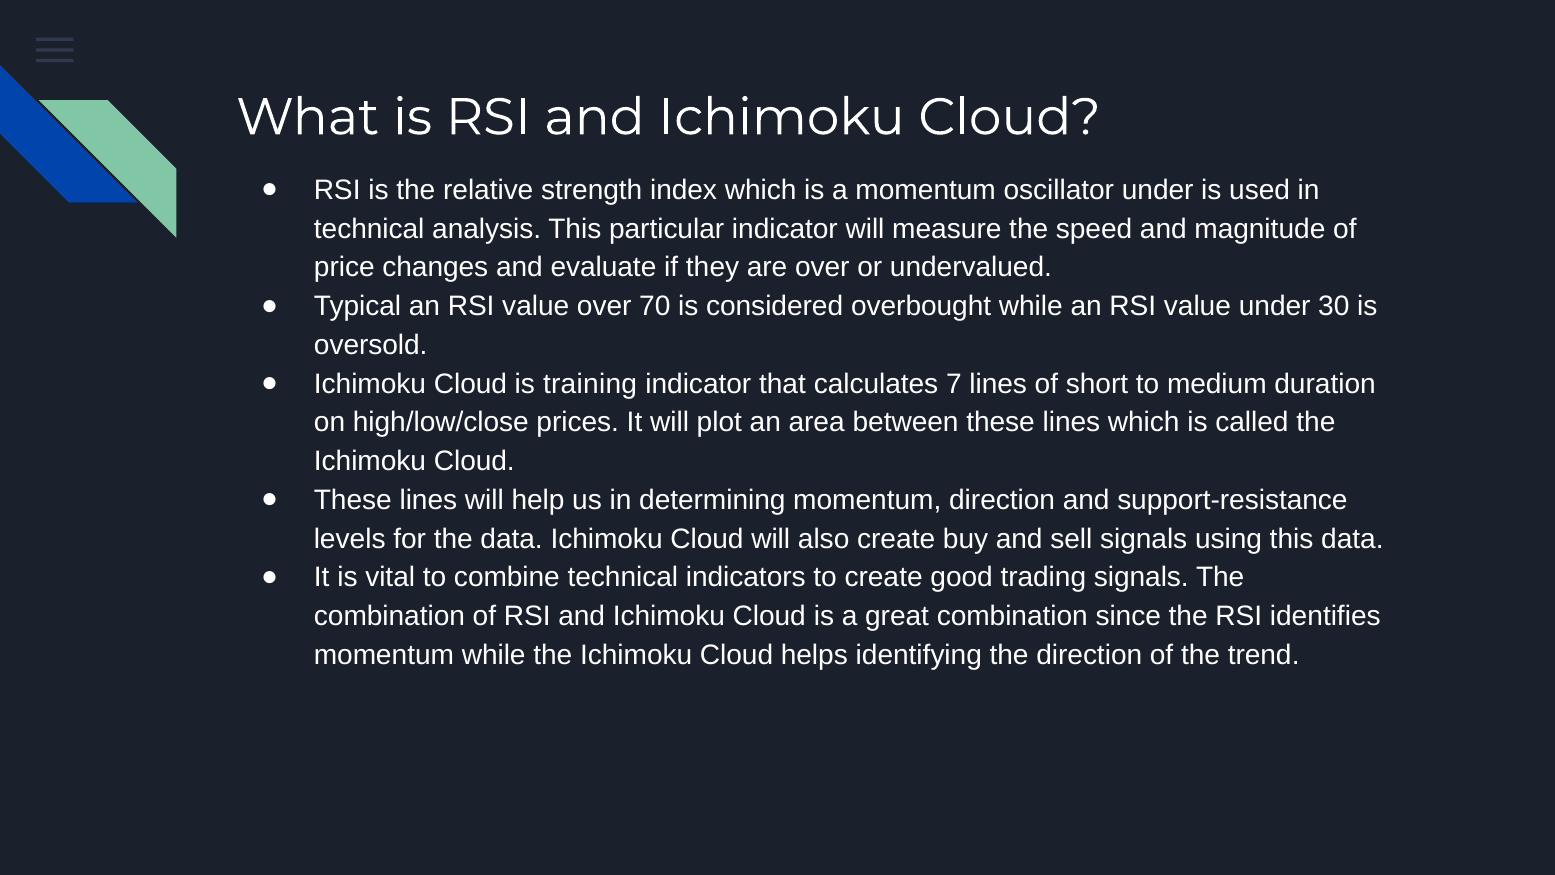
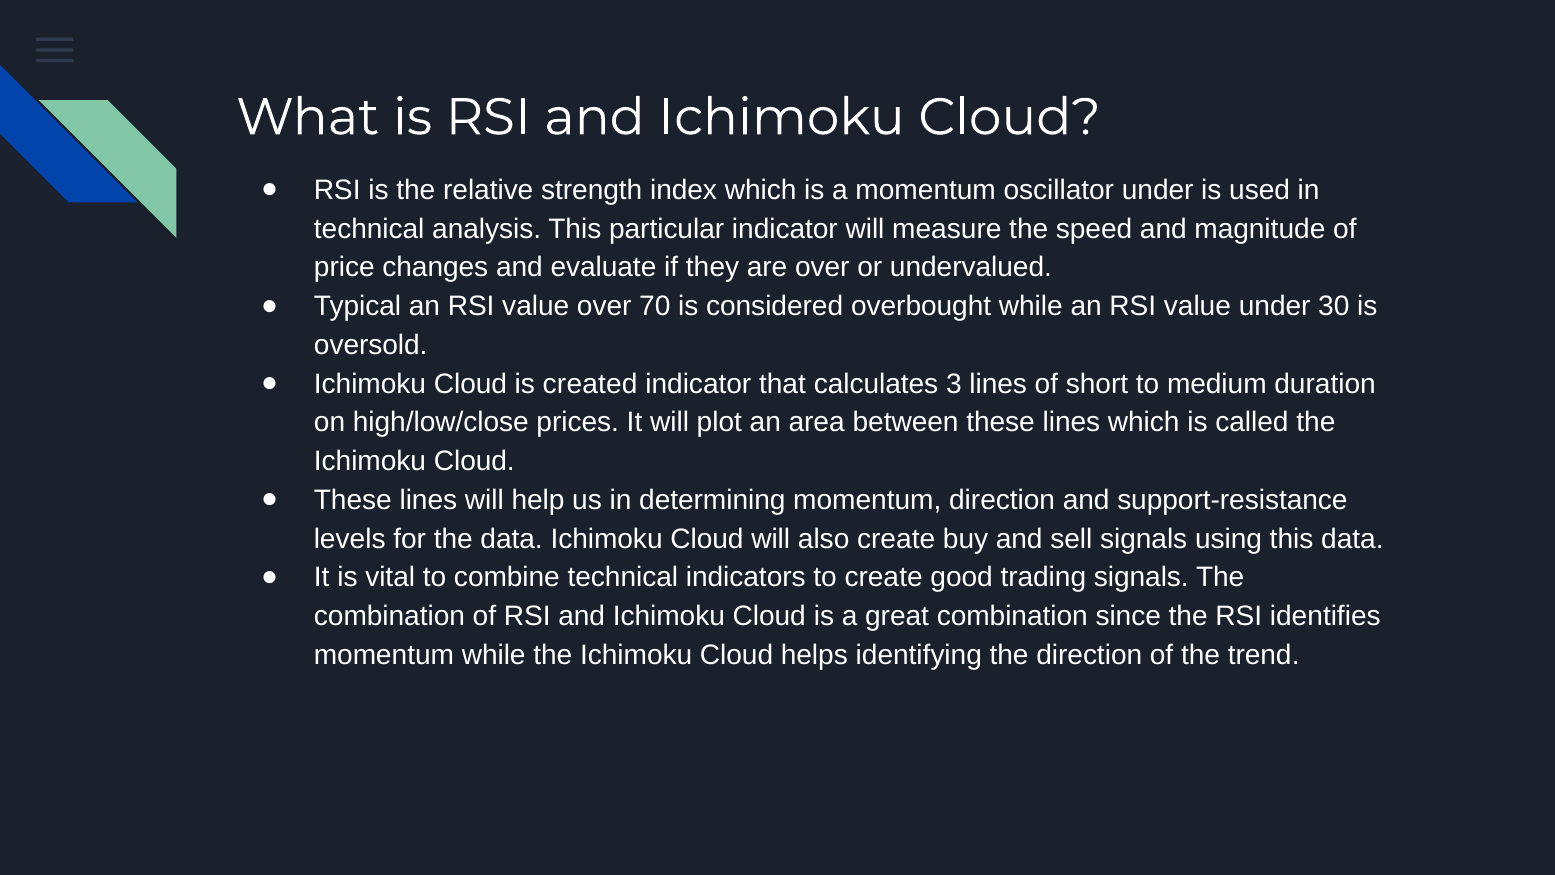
training: training -> created
7: 7 -> 3
